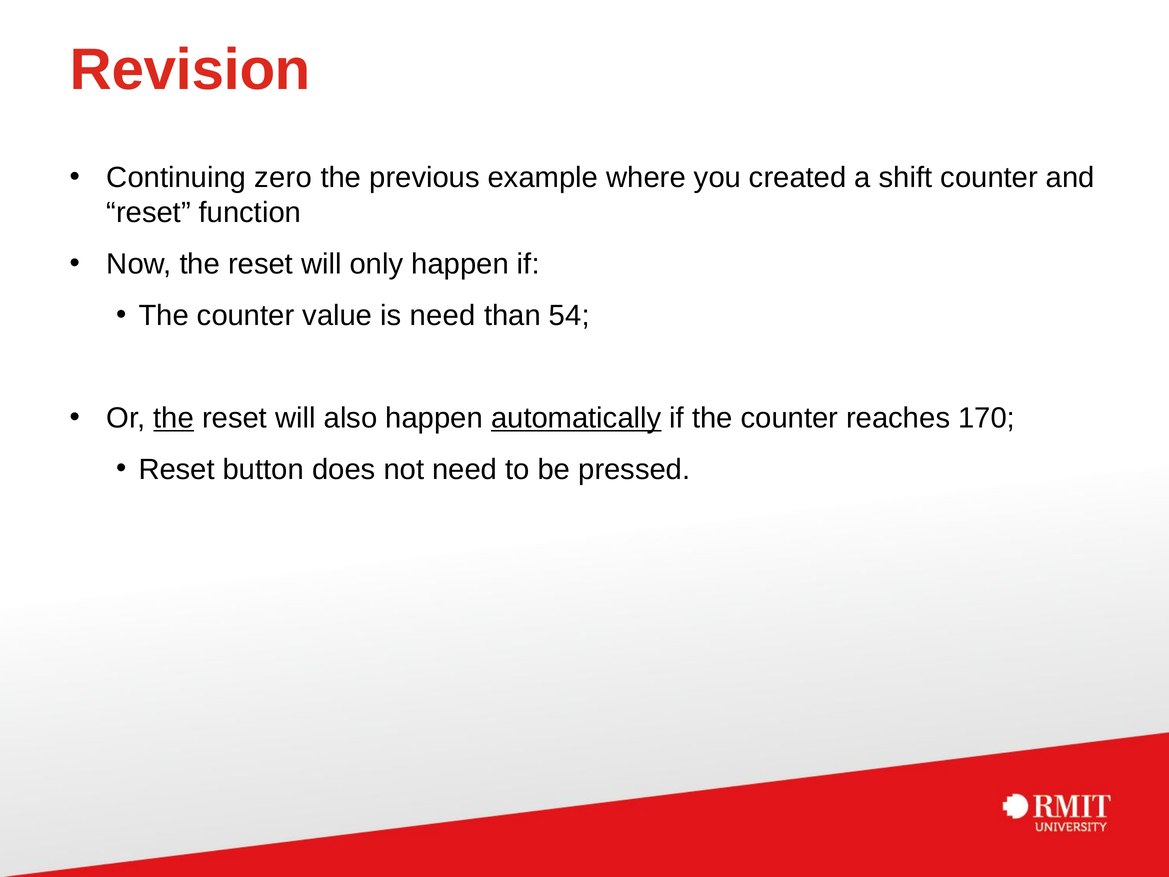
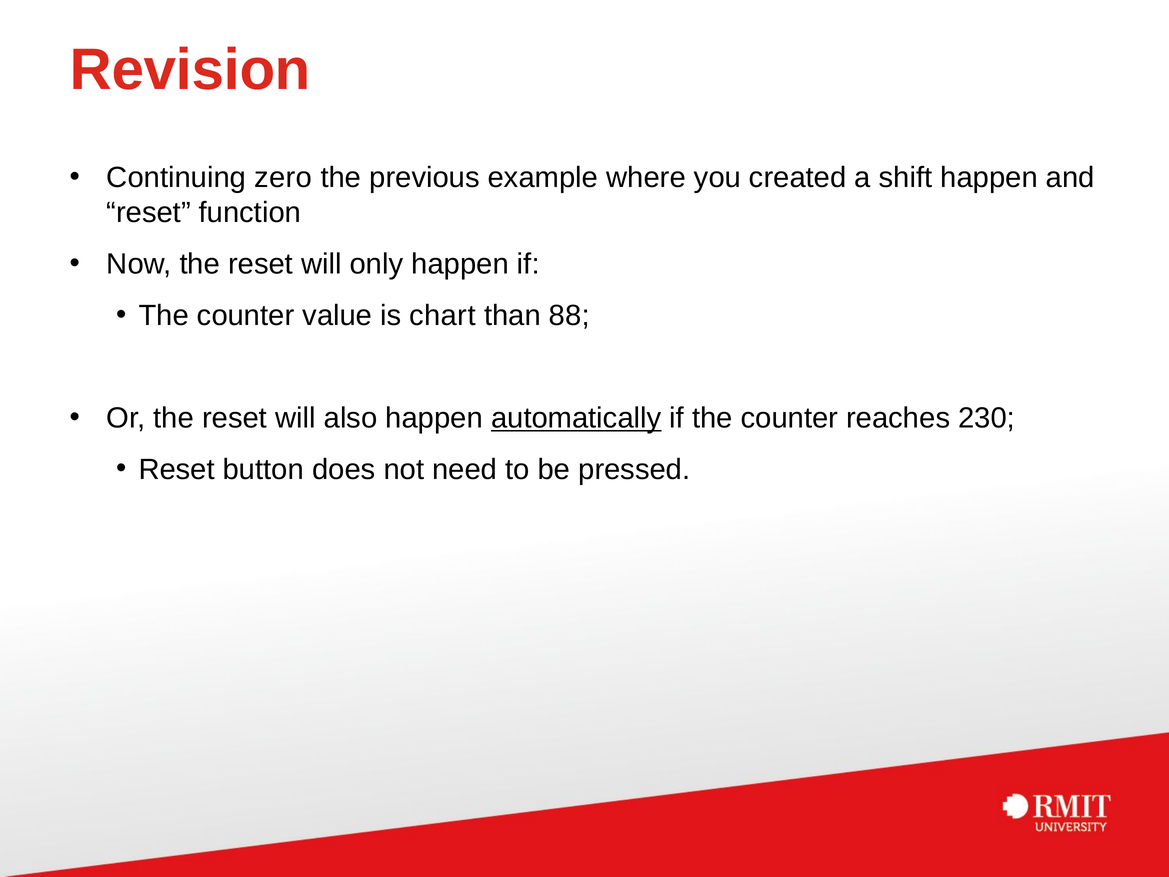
shift counter: counter -> happen
is need: need -> chart
54: 54 -> 88
the at (174, 418) underline: present -> none
170: 170 -> 230
